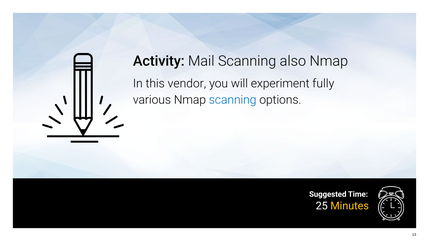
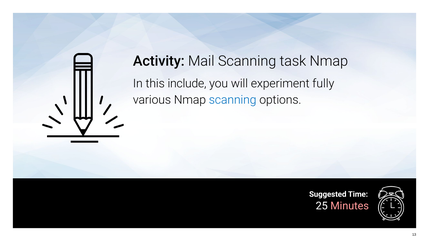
also: also -> task
vendor: vendor -> include
Minutes colour: yellow -> pink
